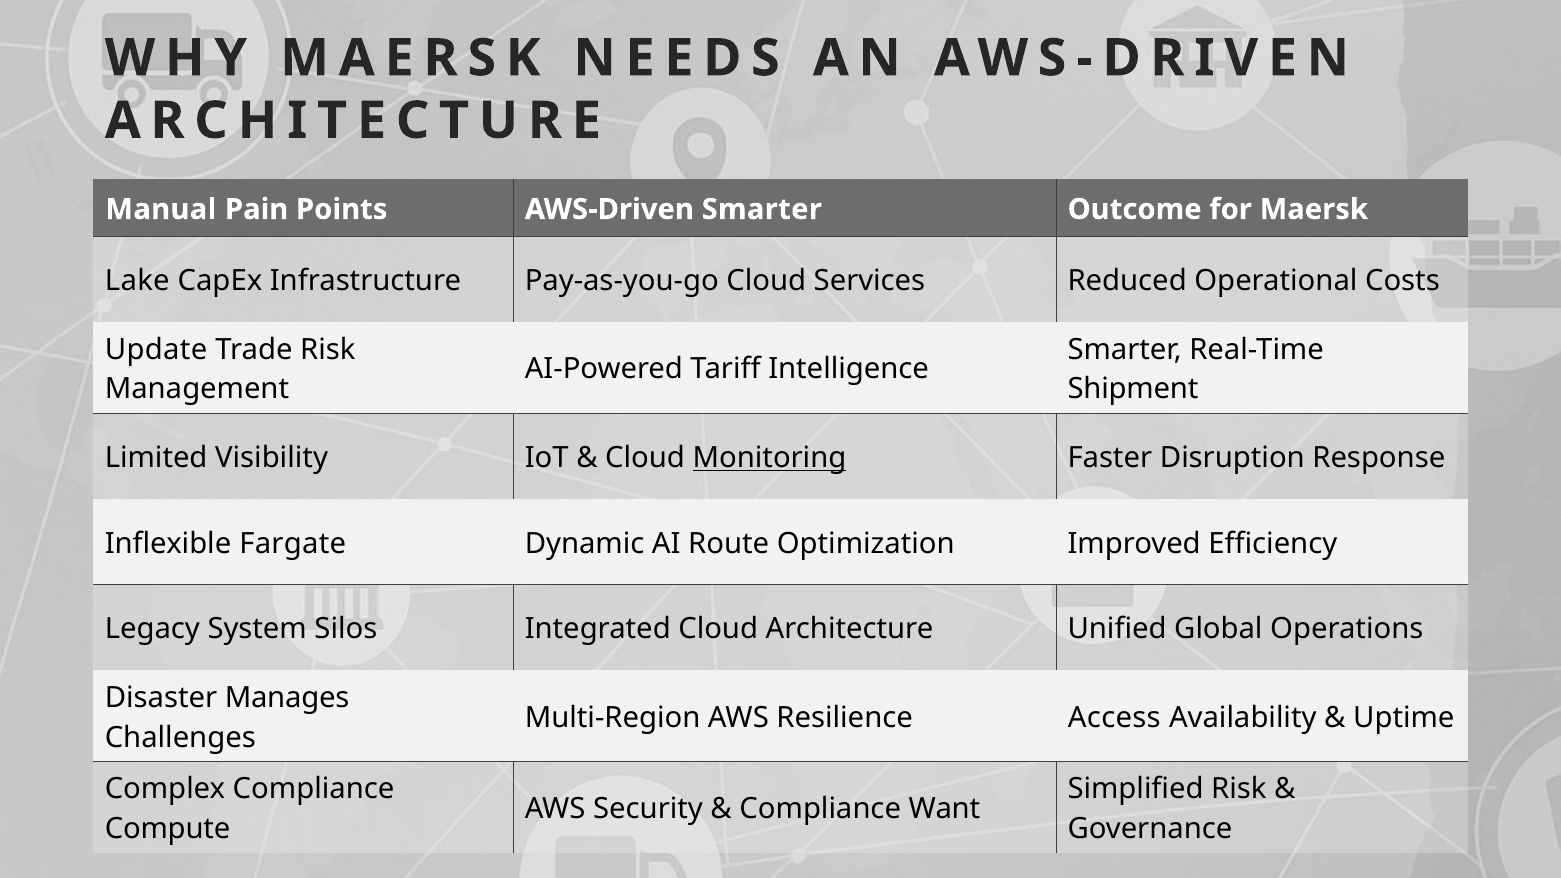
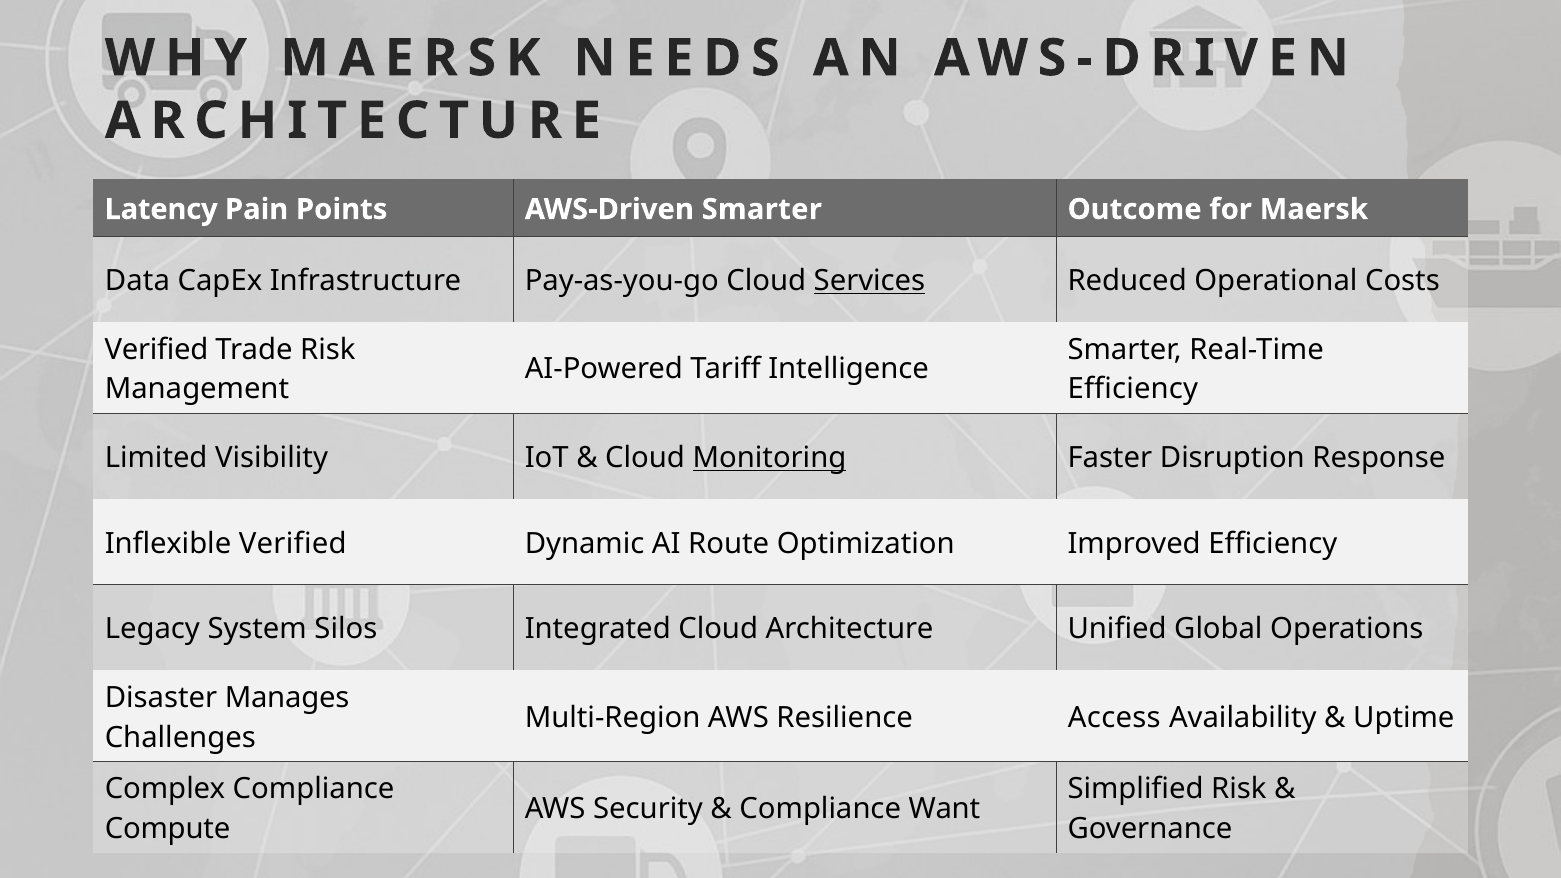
Manual: Manual -> Latency
Lake: Lake -> Data
Services underline: none -> present
Update at (156, 349): Update -> Verified
Shipment at (1133, 389): Shipment -> Efficiency
Inflexible Fargate: Fargate -> Verified
